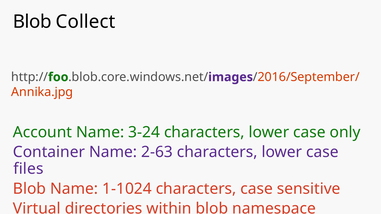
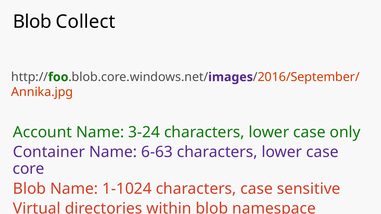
2-63: 2-63 -> 6-63
files: files -> core
